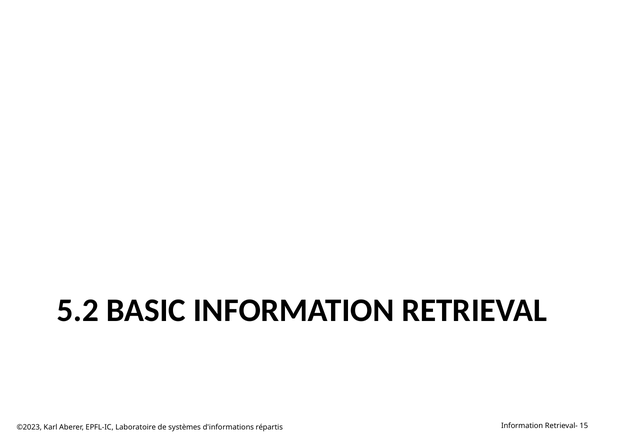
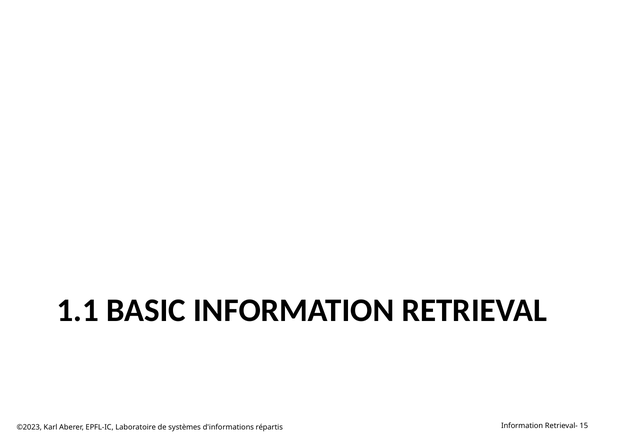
5.2: 5.2 -> 1.1
